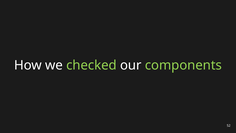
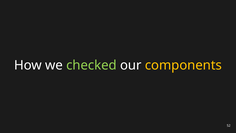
components colour: light green -> yellow
